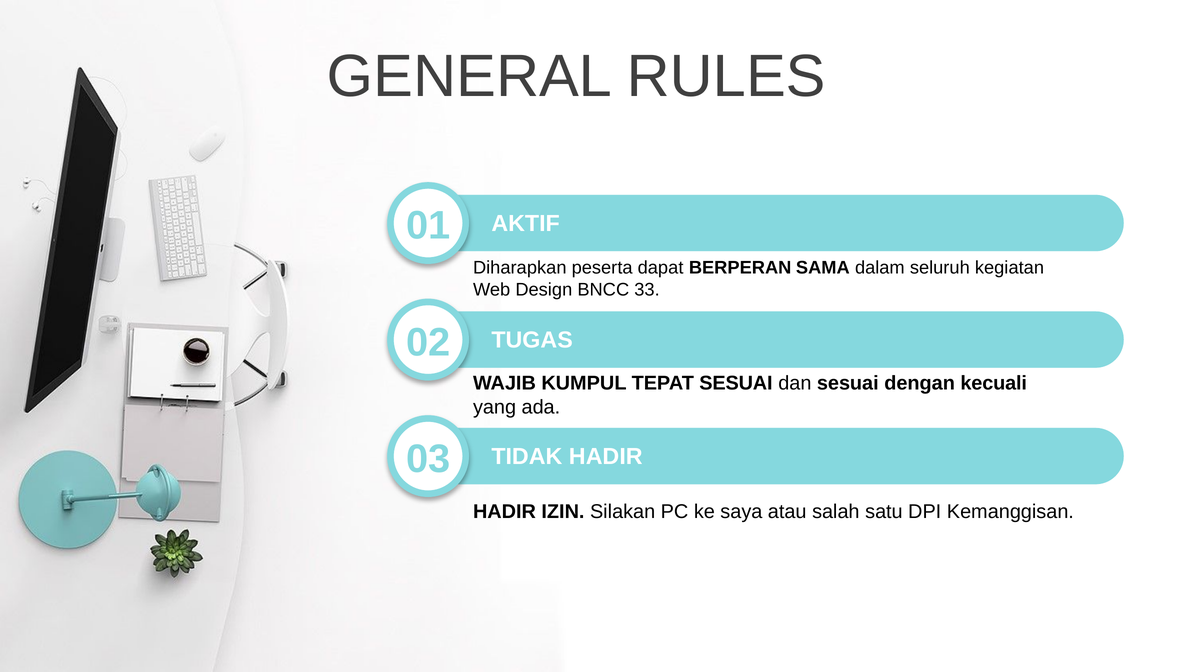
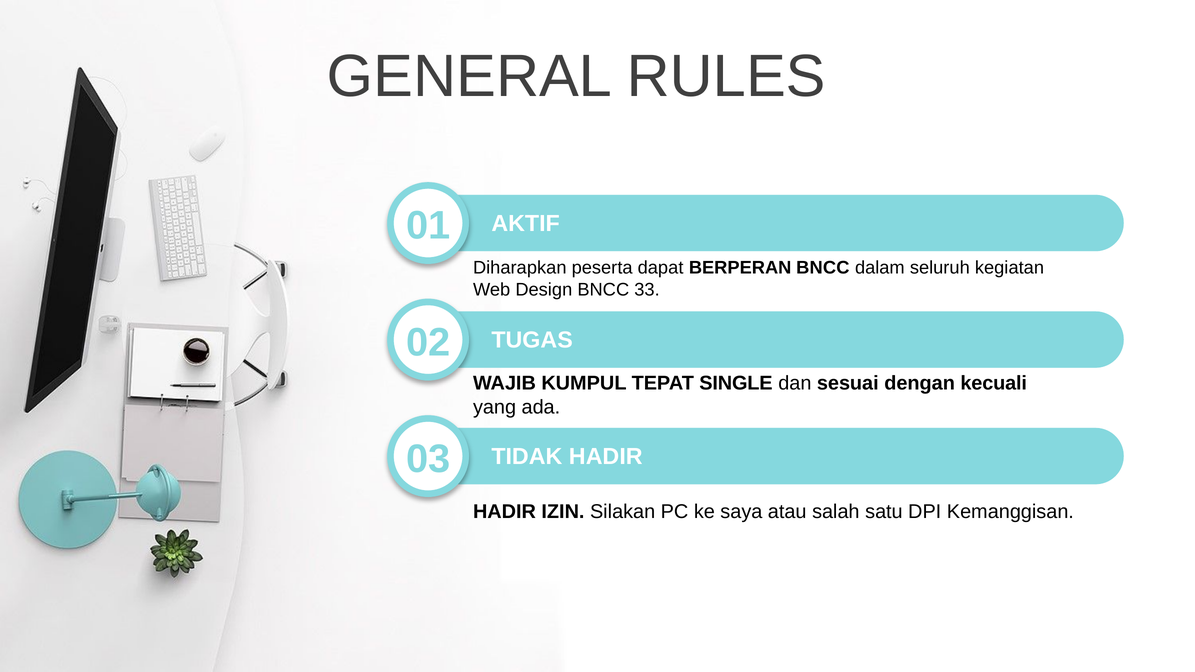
BERPERAN SAMA: SAMA -> BNCC
TEPAT SESUAI: SESUAI -> SINGLE
